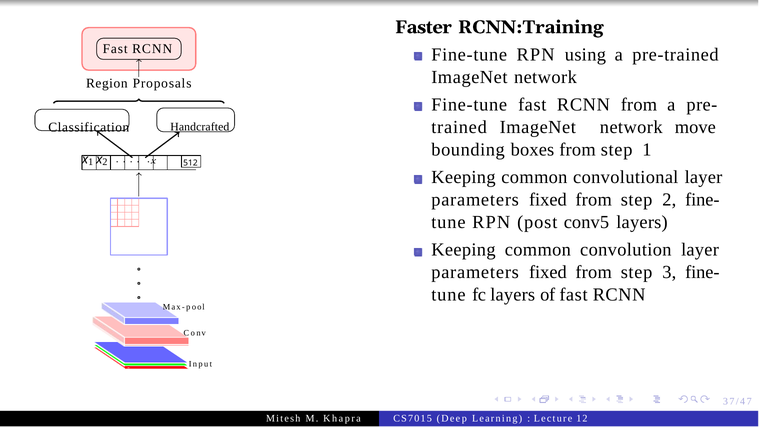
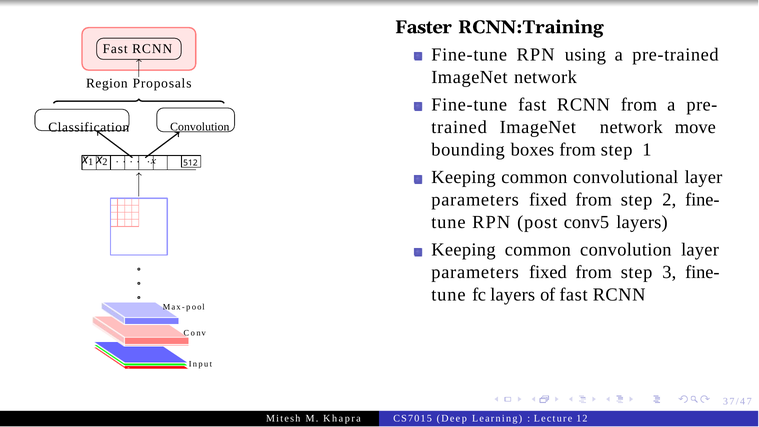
Classification Handcrafted: Handcrafted -> Convolution
